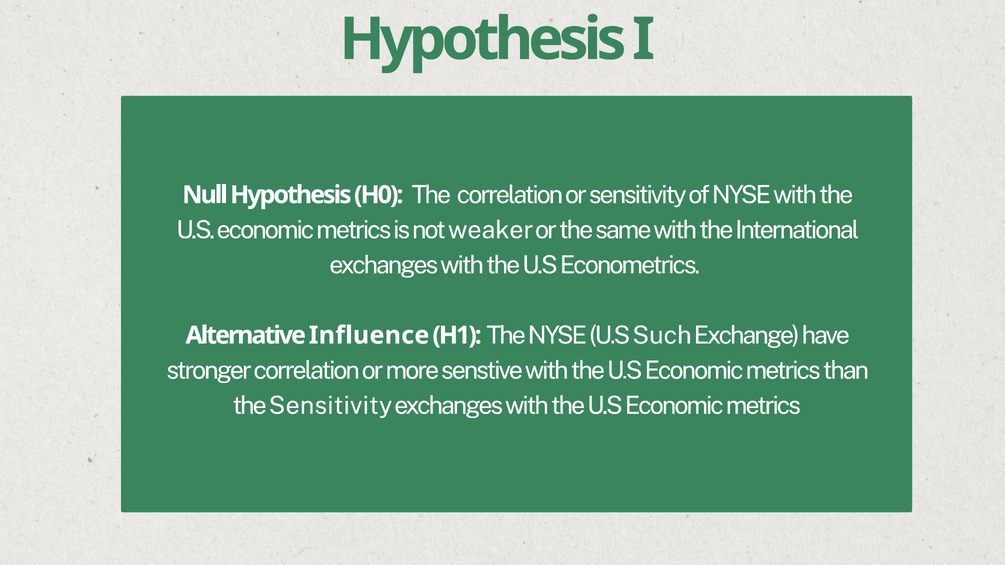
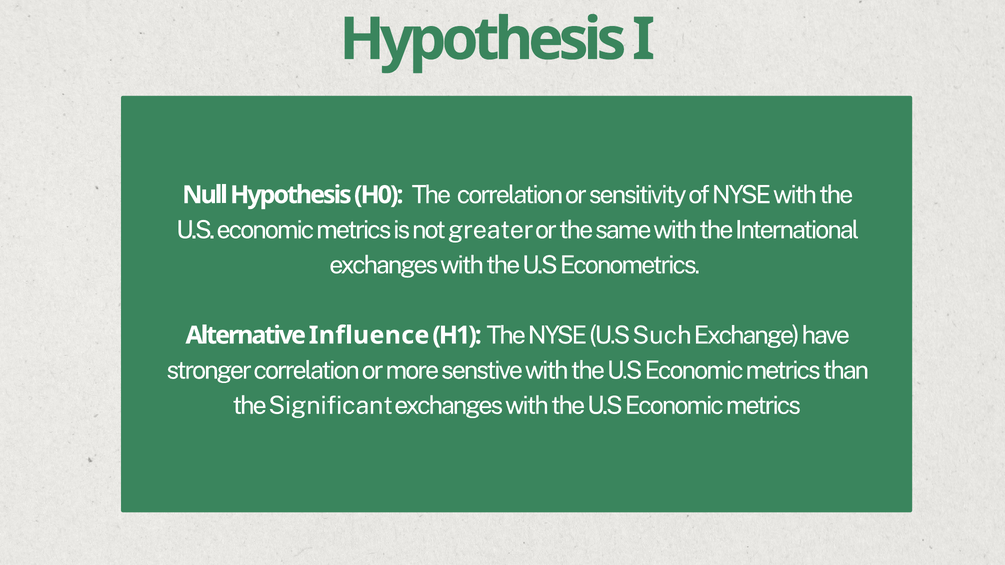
weaker: weaker -> greater
the Sensitivity: Sensitivity -> Significant
